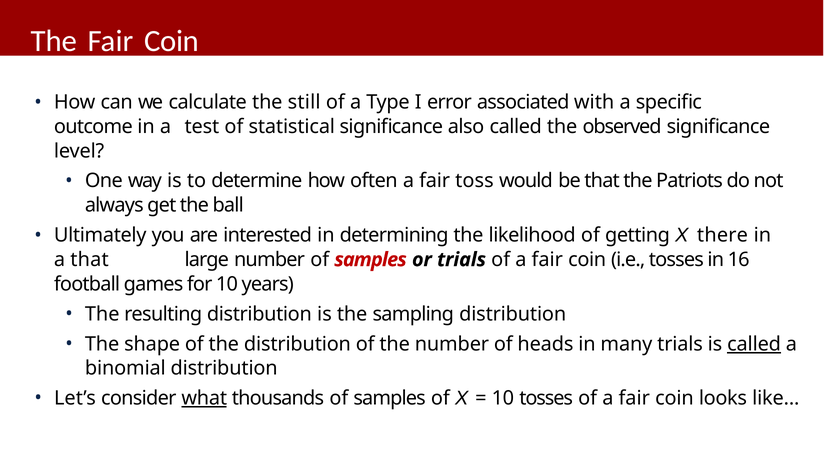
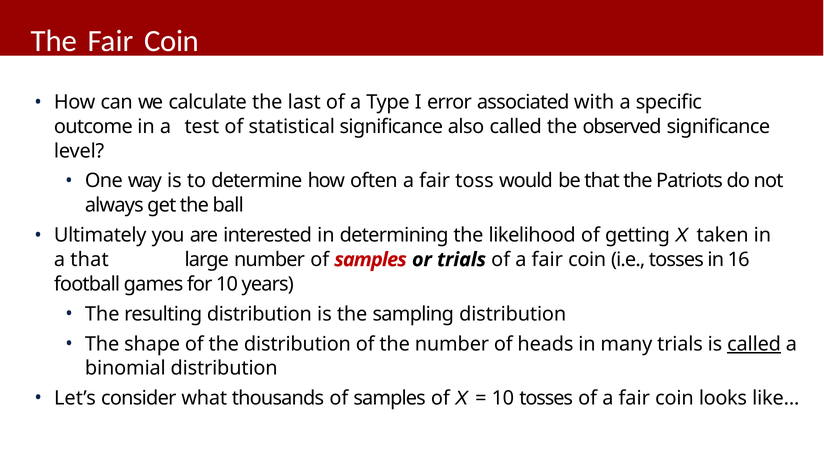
still: still -> last
there: there -> taken
what underline: present -> none
